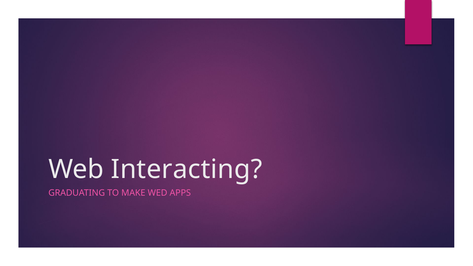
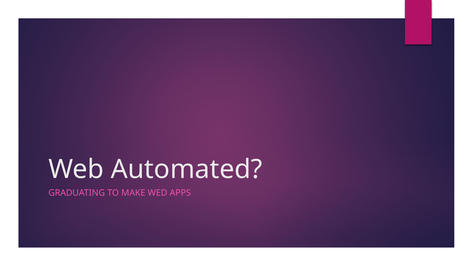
Interacting: Interacting -> Automated
